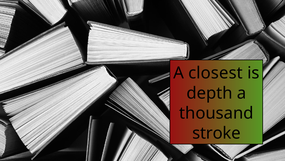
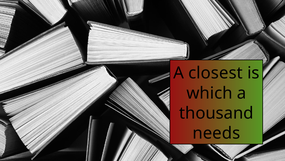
depth: depth -> which
stroke: stroke -> needs
